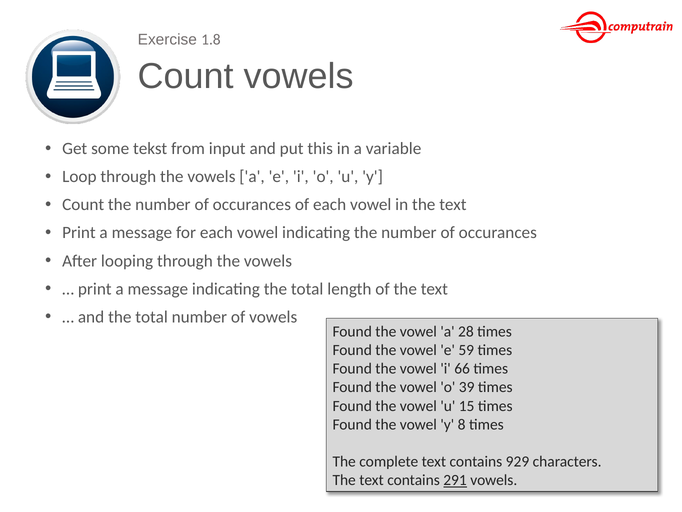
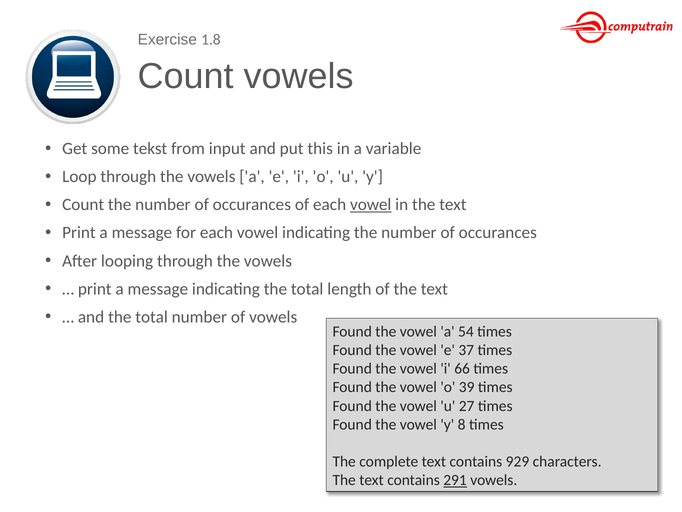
vowel at (371, 204) underline: none -> present
28: 28 -> 54
59: 59 -> 37
15: 15 -> 27
